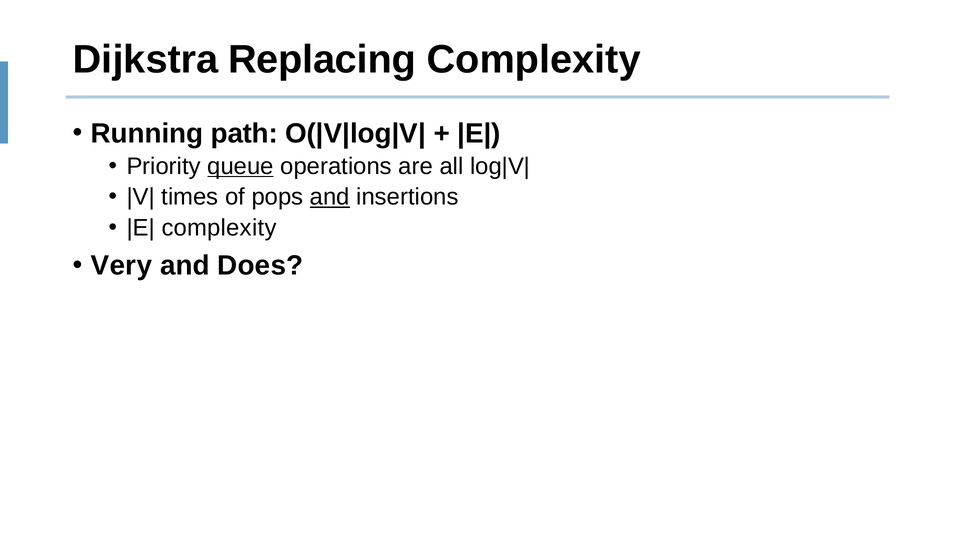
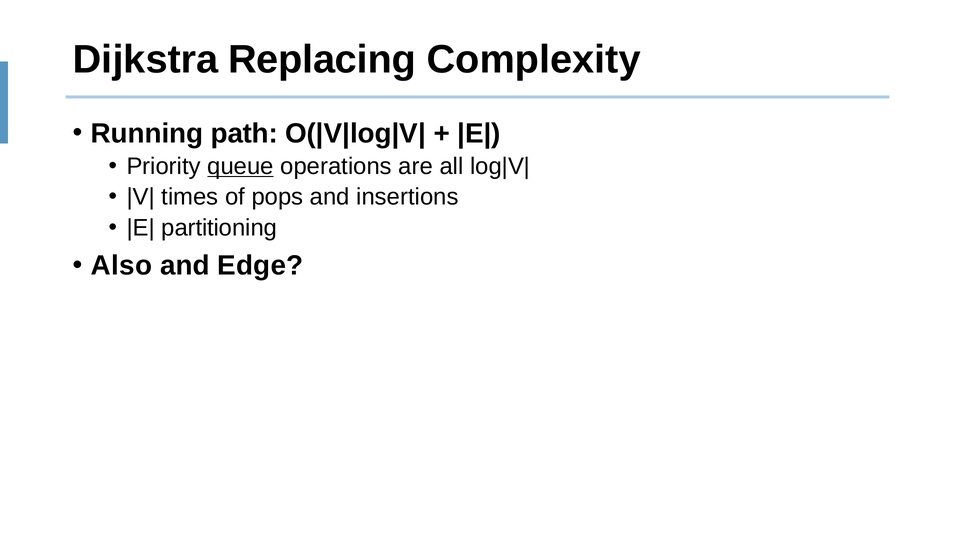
and at (330, 197) underline: present -> none
complexity at (219, 228): complexity -> partitioning
Very: Very -> Also
Does: Does -> Edge
